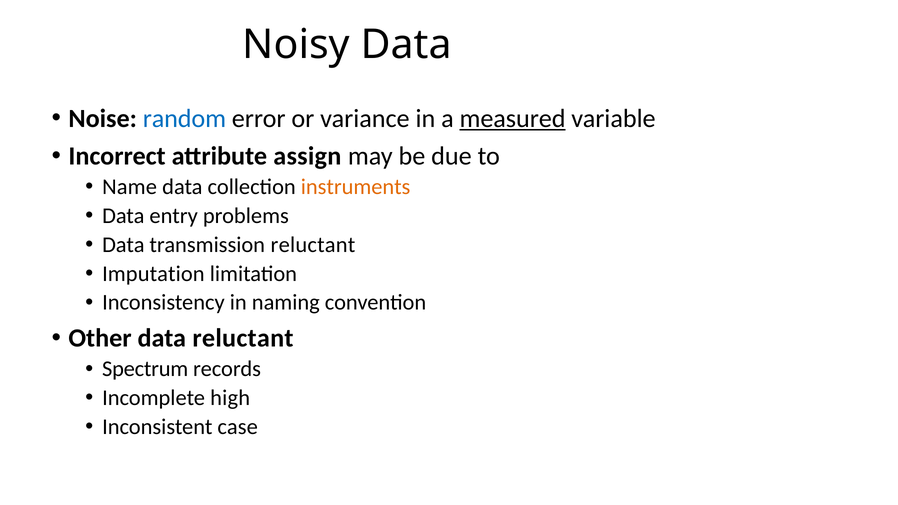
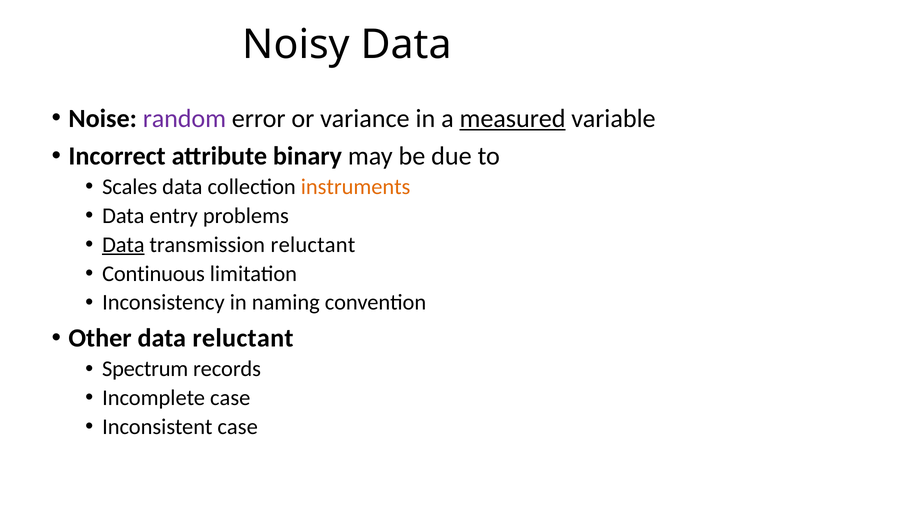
random colour: blue -> purple
assign: assign -> binary
Name: Name -> Scales
Data at (123, 245) underline: none -> present
Imputation: Imputation -> Continuous
Incomplete high: high -> case
